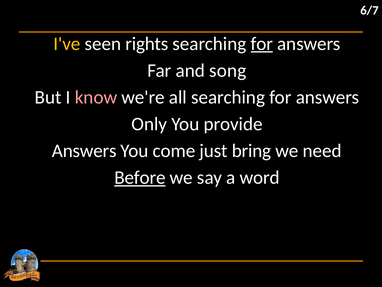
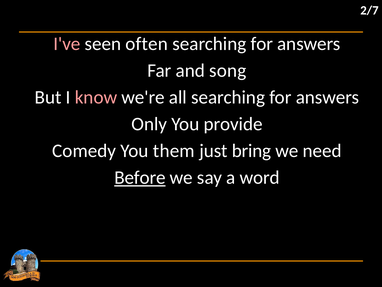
6/7: 6/7 -> 2/7
I've colour: yellow -> pink
rights: rights -> often
for at (262, 44) underline: present -> none
Answers at (84, 151): Answers -> Comedy
come: come -> them
